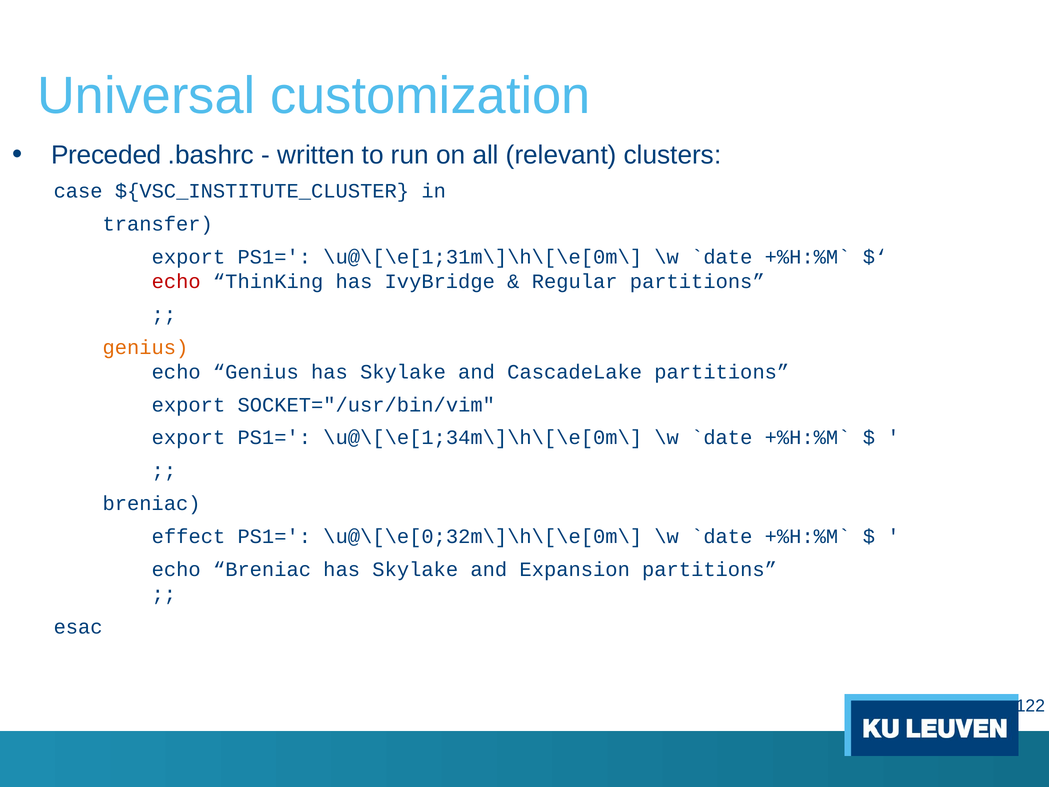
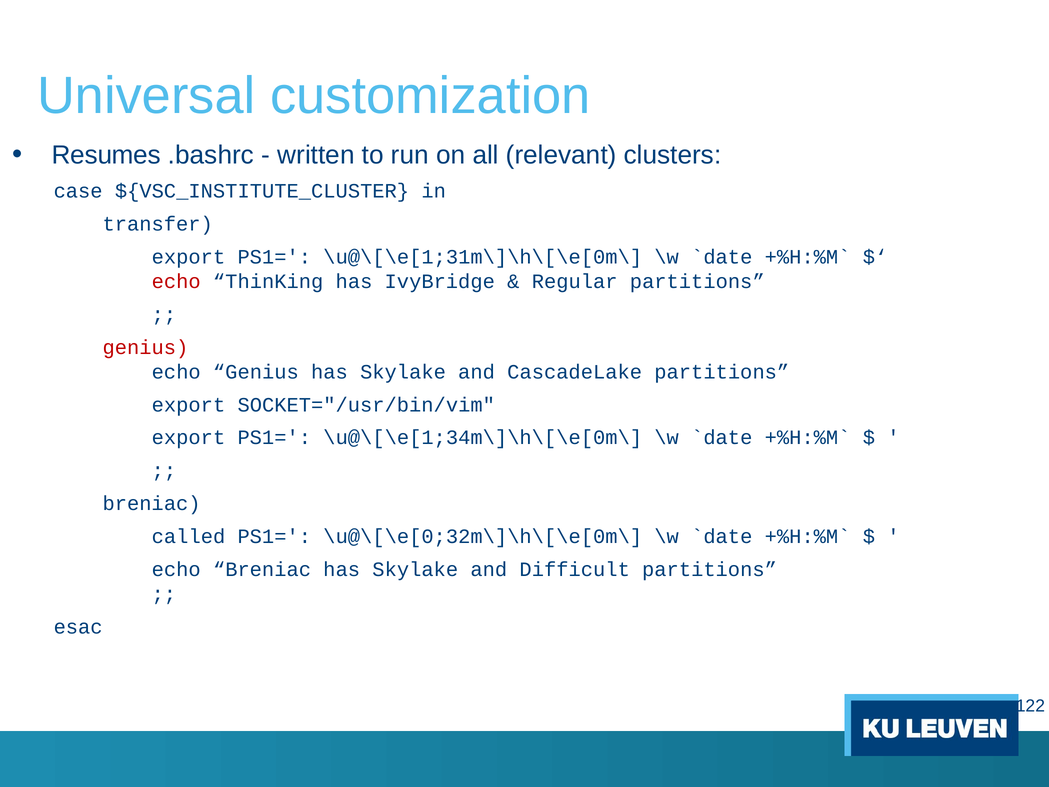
Preceded: Preceded -> Resumes
genius at (145, 347) colour: orange -> red
effect: effect -> called
Expansion: Expansion -> Difficult
